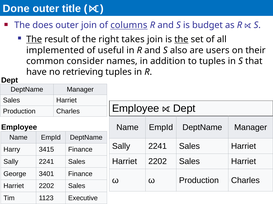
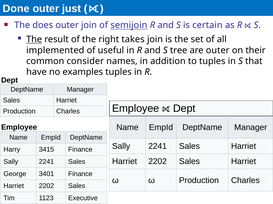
title: title -> just
columns: columns -> semijoin
budget: budget -> certain
the at (181, 39) underline: present -> none
also: also -> tree
are users: users -> outer
retrieving: retrieving -> examples
